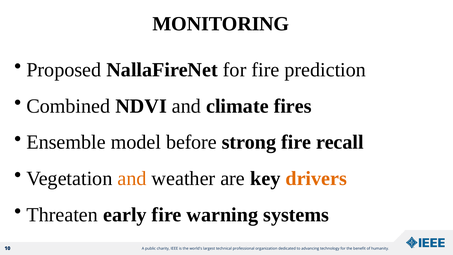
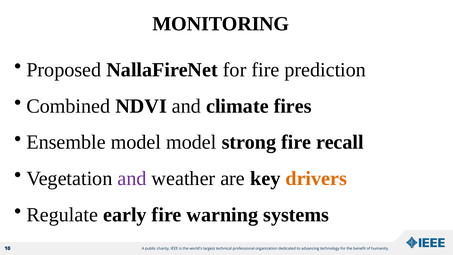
model before: before -> model
and at (132, 178) colour: orange -> purple
Threaten: Threaten -> Regulate
